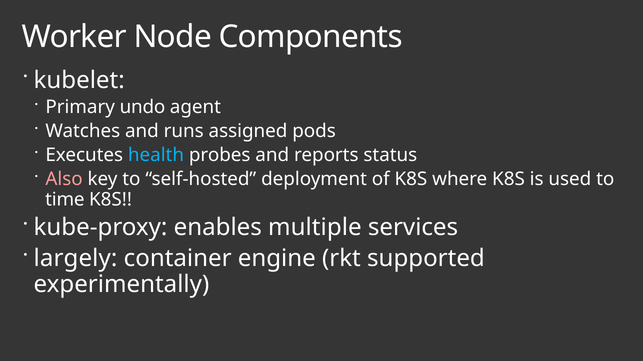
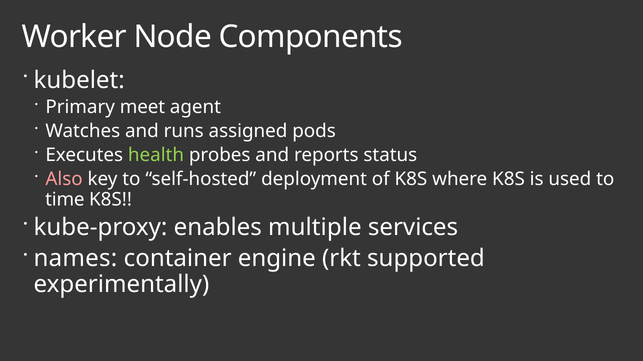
undo: undo -> meet
health colour: light blue -> light green
largely: largely -> names
